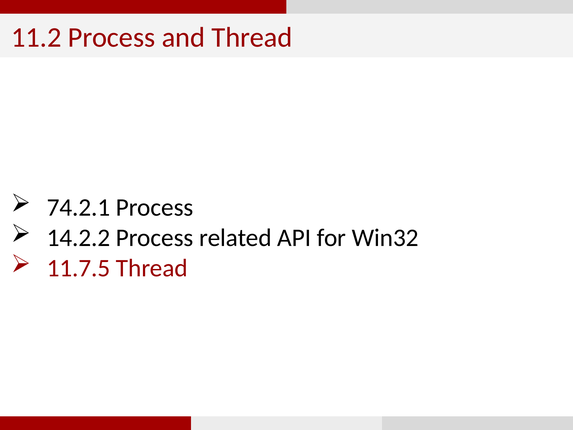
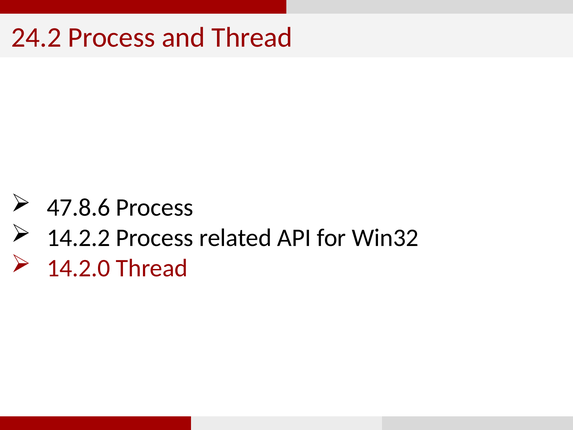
11.2: 11.2 -> 24.2
74.2.1: 74.2.1 -> 47.8.6
11.7.5: 11.7.5 -> 14.2.0
